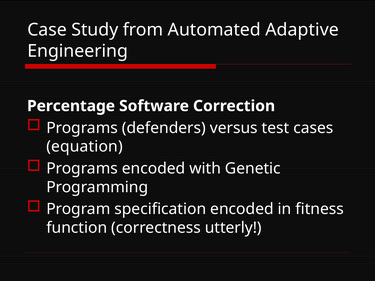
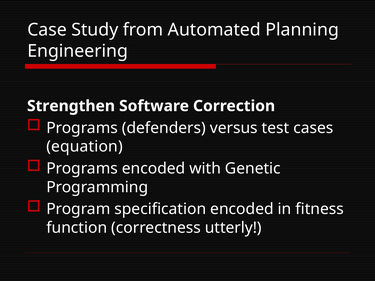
Adaptive: Adaptive -> Planning
Percentage: Percentage -> Strengthen
